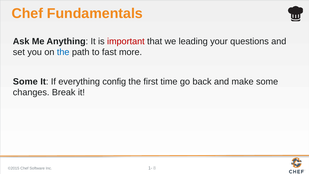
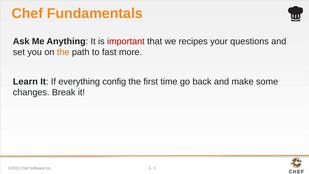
leading: leading -> recipes
the at (63, 52) colour: blue -> orange
Some at (25, 82): Some -> Learn
